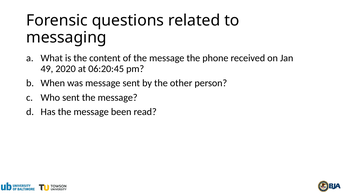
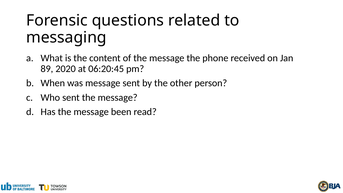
49: 49 -> 89
